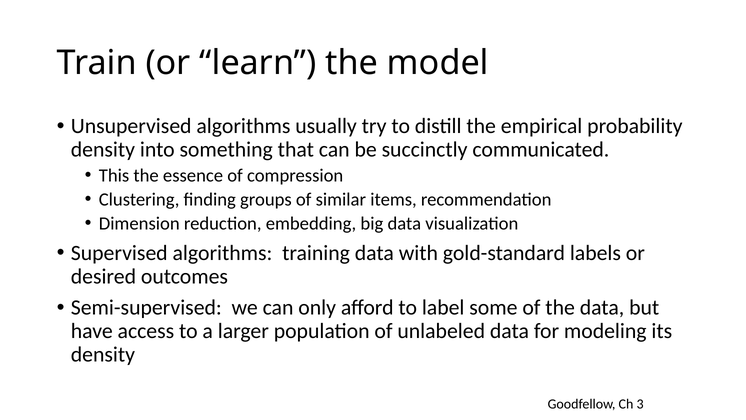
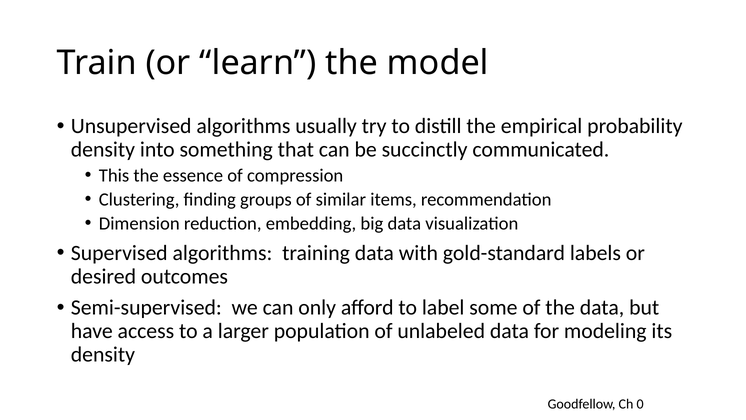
3: 3 -> 0
